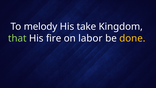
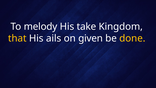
that colour: light green -> yellow
fire: fire -> ails
labor: labor -> given
